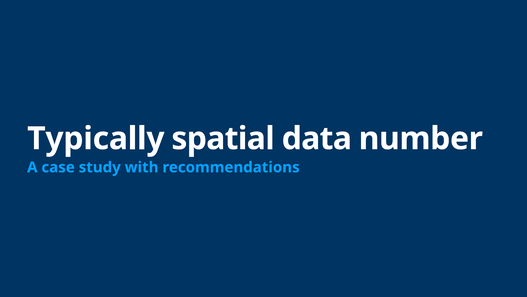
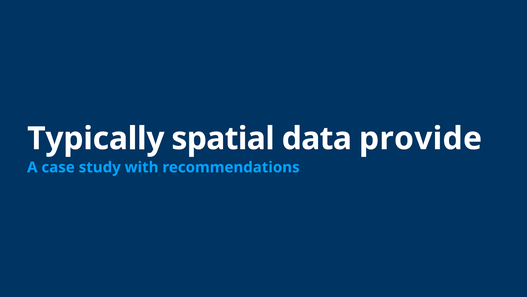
number: number -> provide
